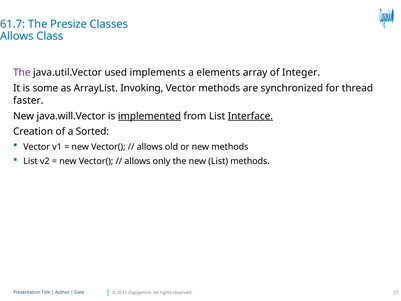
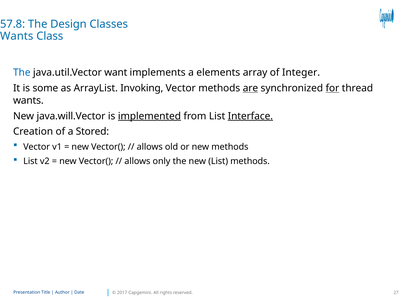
61.7: 61.7 -> 57.8
Presize: Presize -> Design
Allows at (17, 36): Allows -> Wants
The at (22, 73) colour: purple -> blue
used: used -> want
are underline: none -> present
for underline: none -> present
faster at (28, 100): faster -> wants
Sorted: Sorted -> Stored
